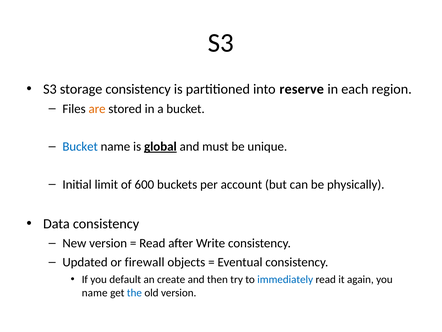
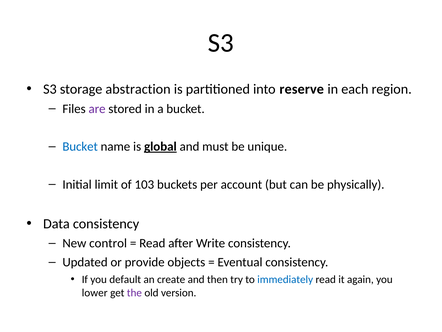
storage consistency: consistency -> abstraction
are colour: orange -> purple
600: 600 -> 103
New version: version -> control
firewall: firewall -> provide
name at (95, 292): name -> lower
the colour: blue -> purple
